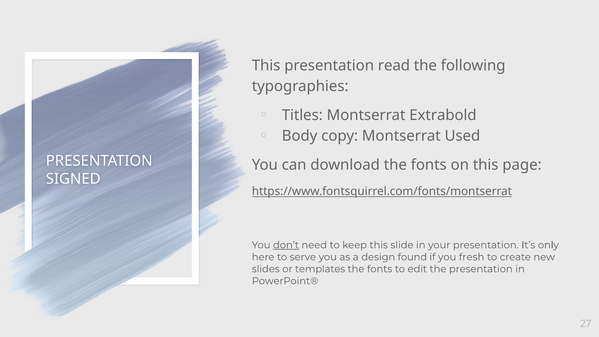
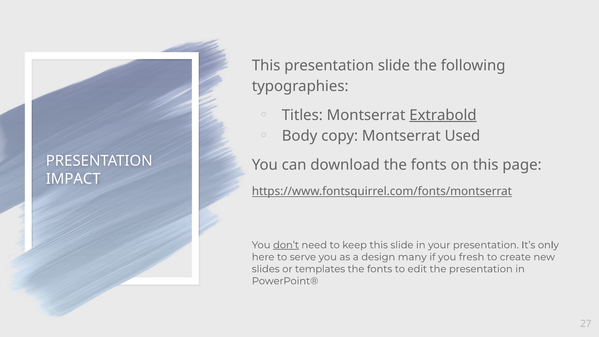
presentation read: read -> slide
Extrabold underline: none -> present
SIGNED: SIGNED -> IMPACT
found: found -> many
